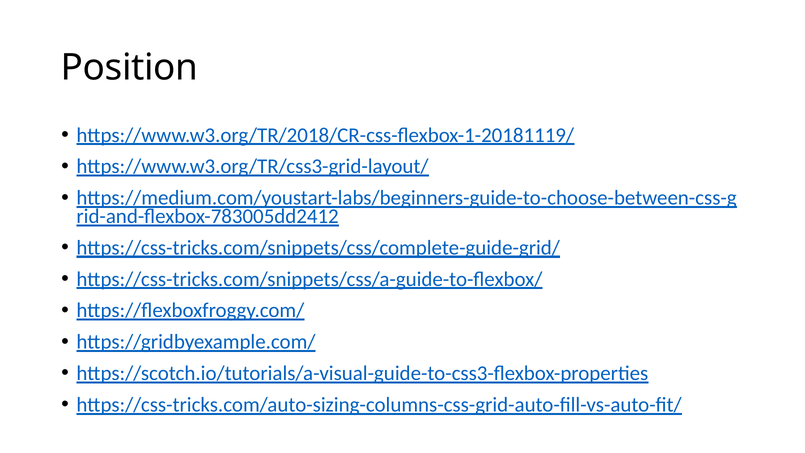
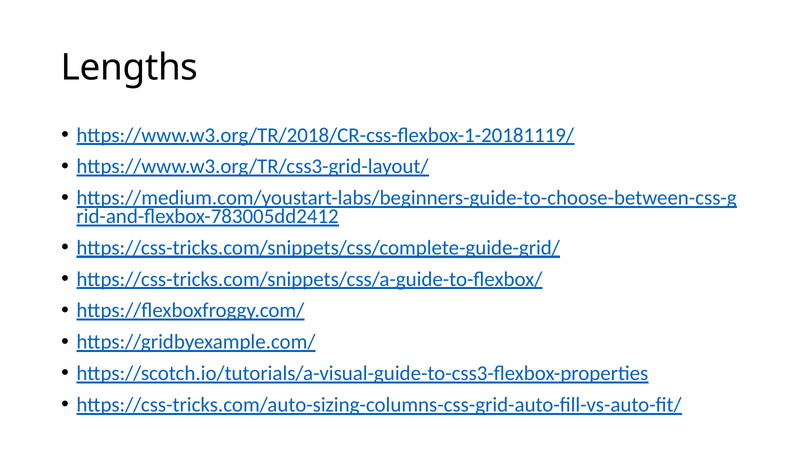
Position: Position -> Lengths
